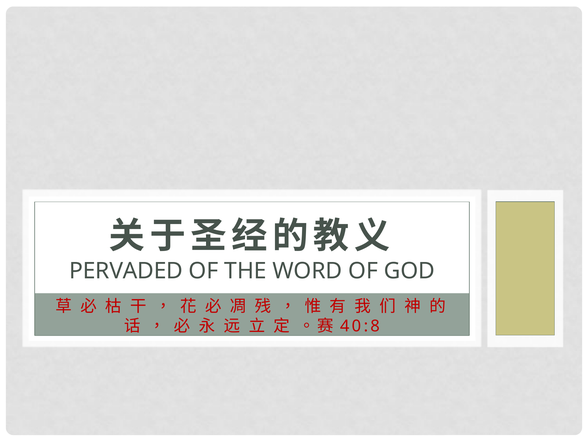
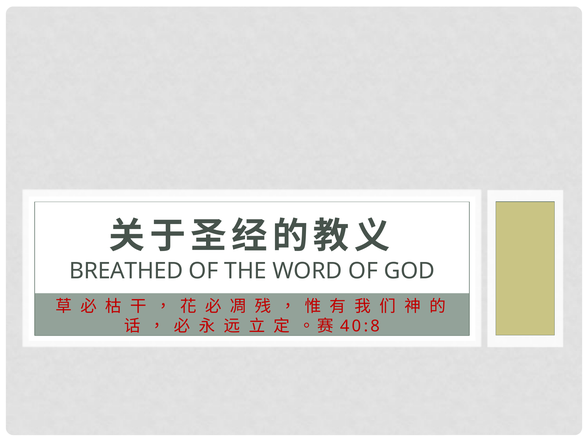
PERVADED: PERVADED -> BREATHED
